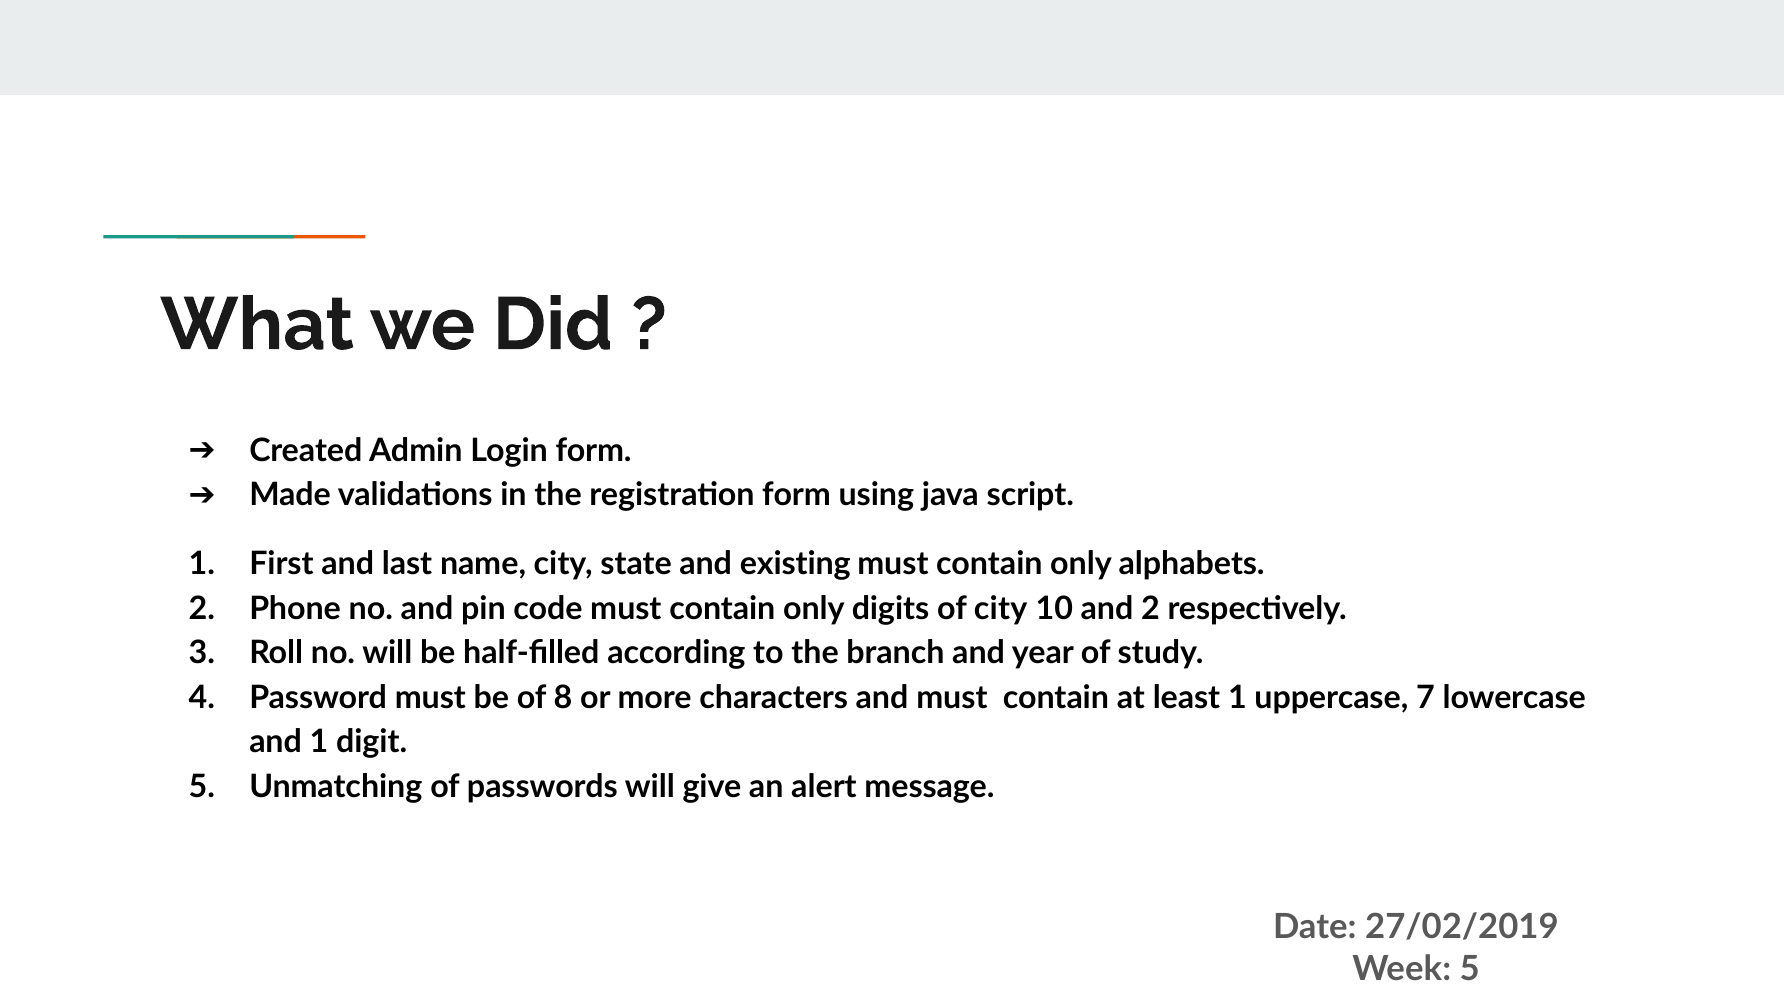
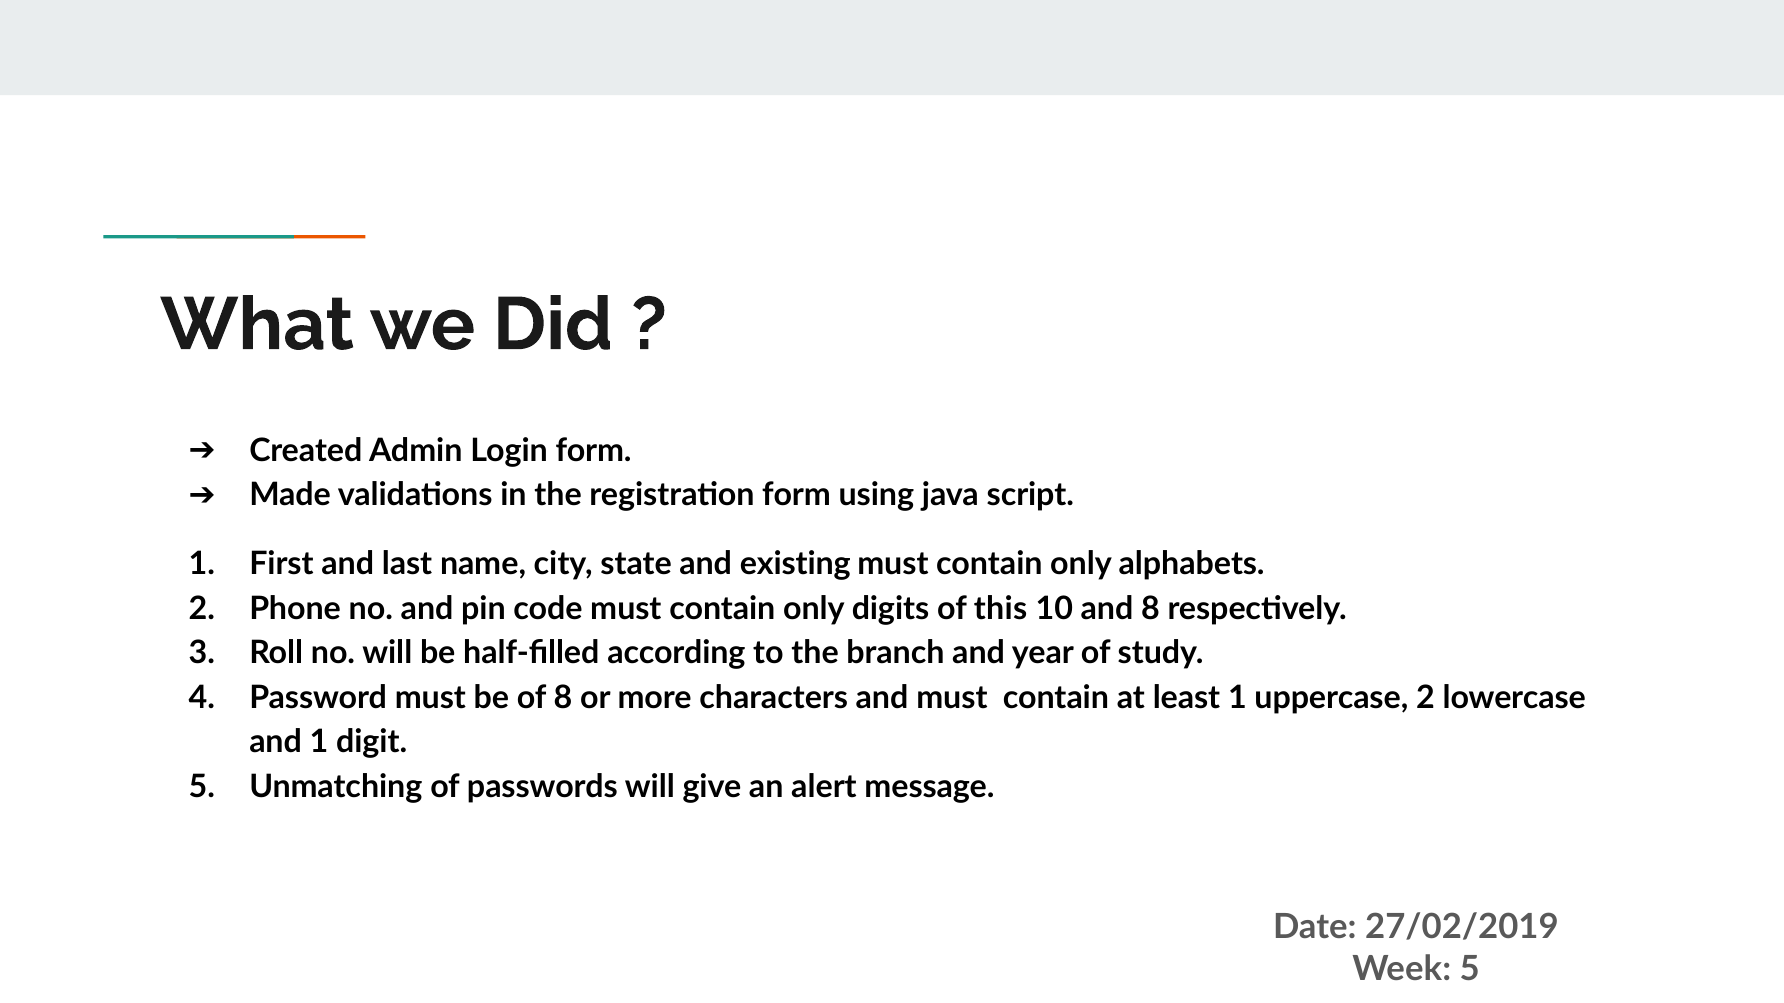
of city: city -> this
and 2: 2 -> 8
uppercase 7: 7 -> 2
